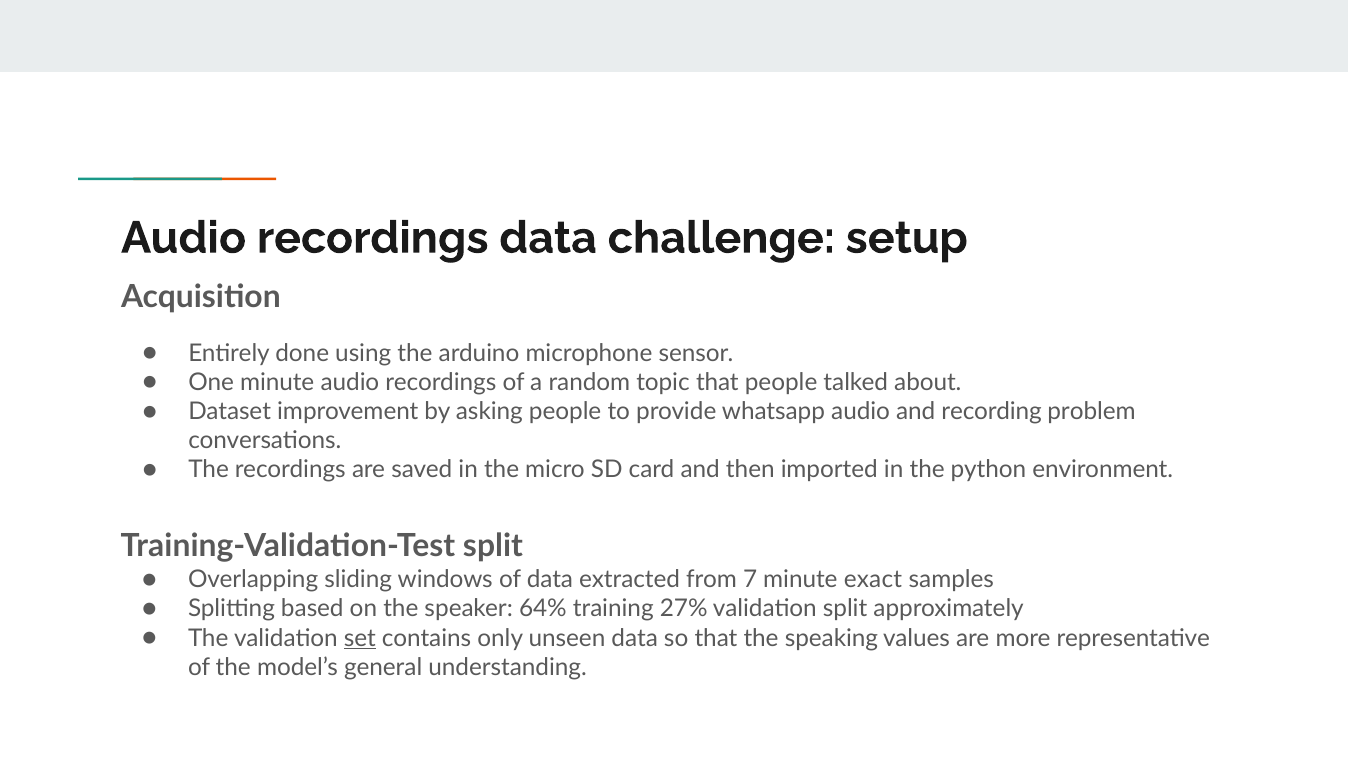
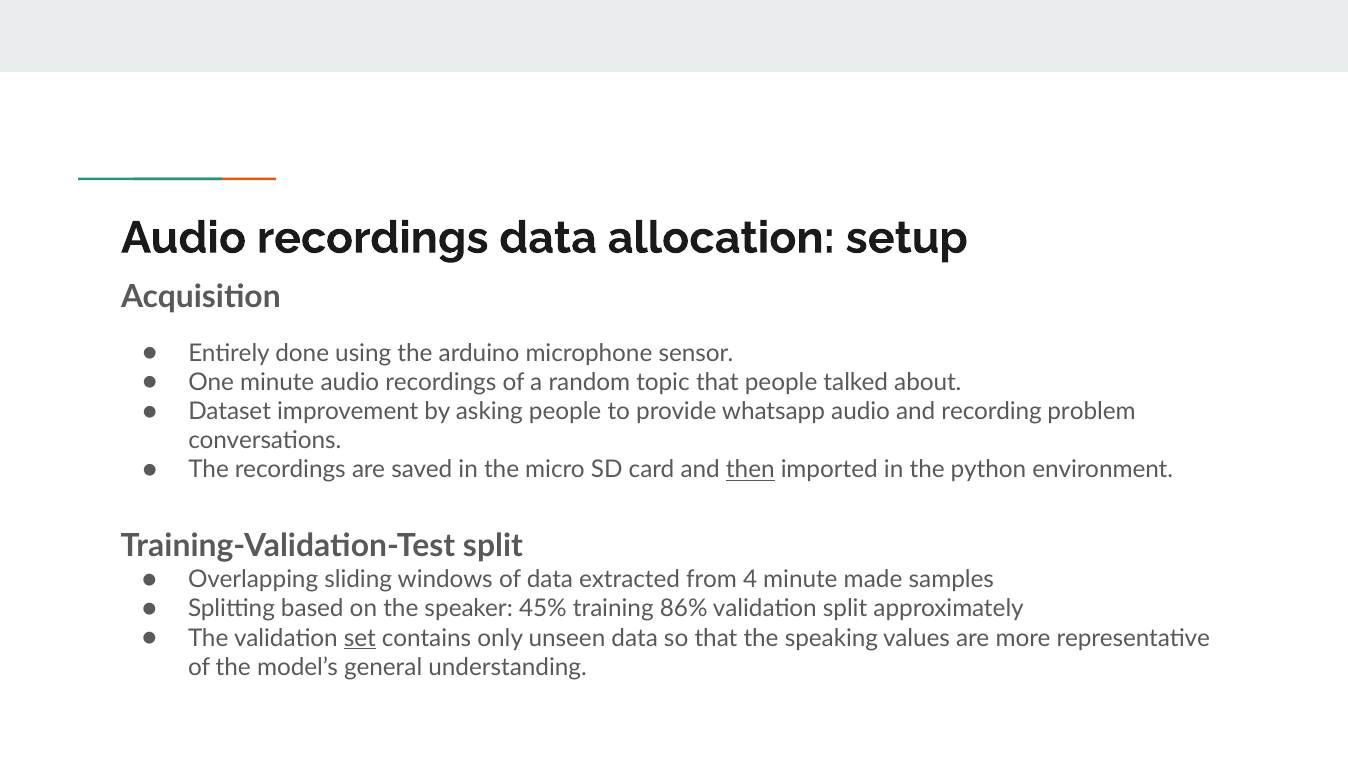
challenge: challenge -> allocation
then underline: none -> present
7: 7 -> 4
exact: exact -> made
64%: 64% -> 45%
27%: 27% -> 86%
